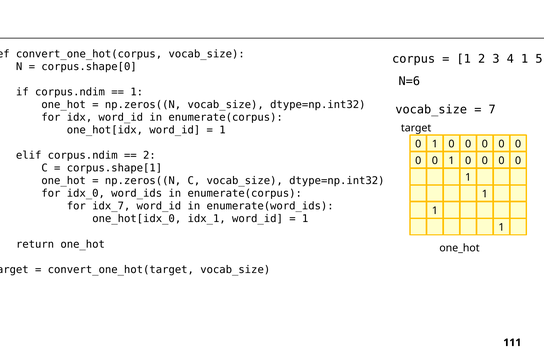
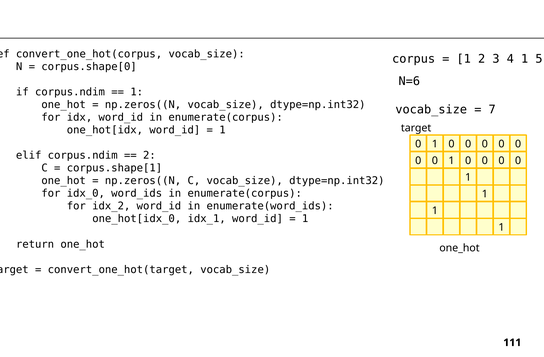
idx_7: idx_7 -> idx_2
